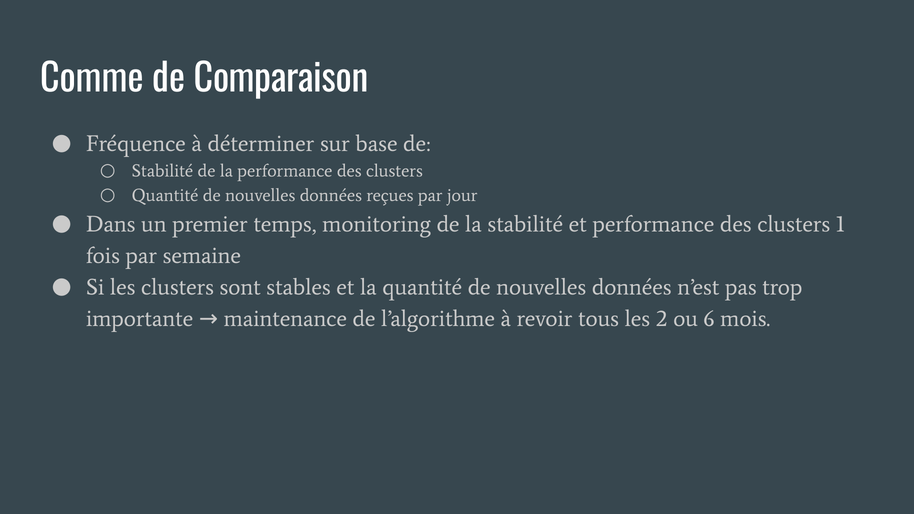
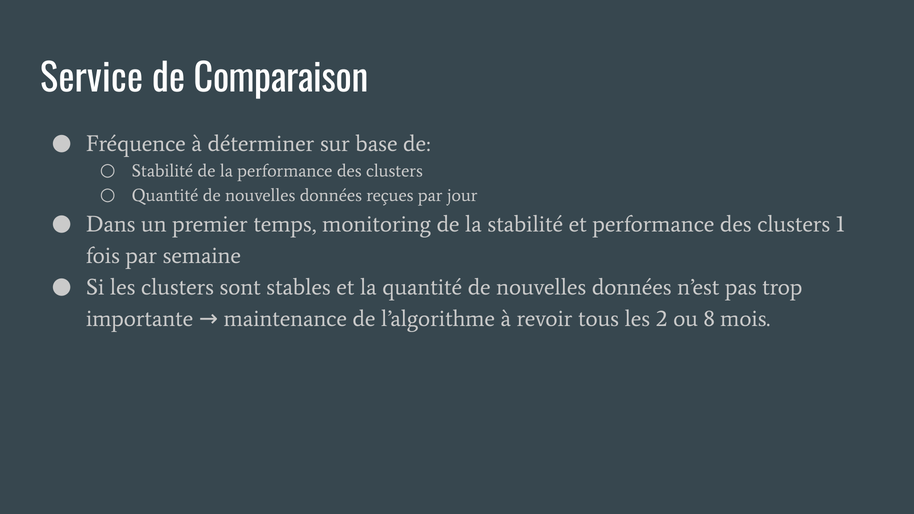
Comme: Comme -> Service
6: 6 -> 8
